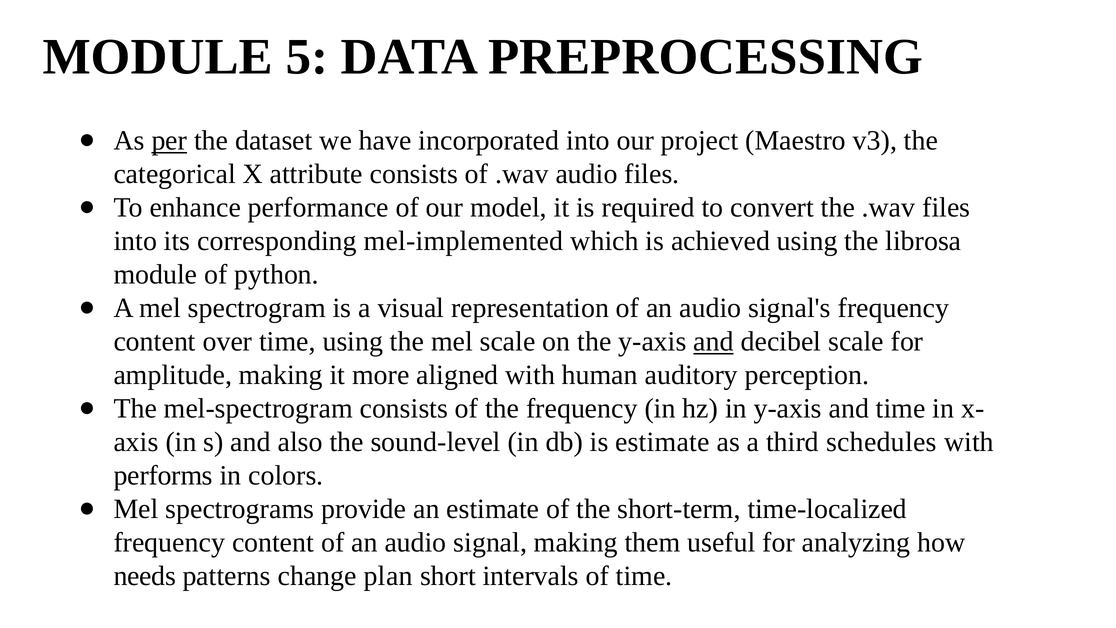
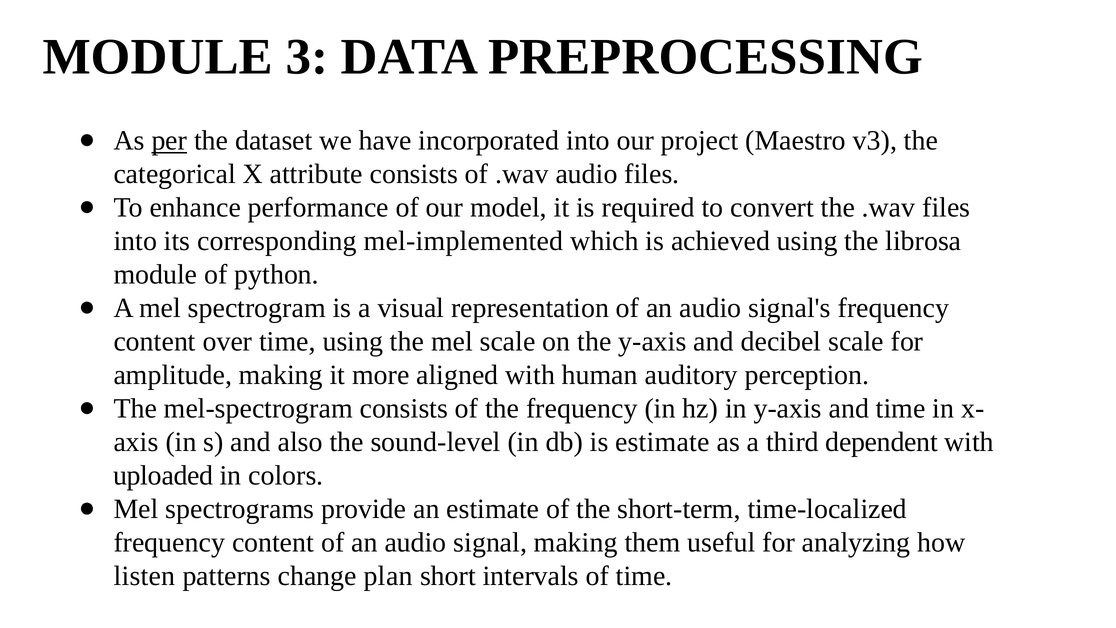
5: 5 -> 3
and at (714, 342) underline: present -> none
schedules: schedules -> dependent
performs: performs -> uploaded
needs: needs -> listen
